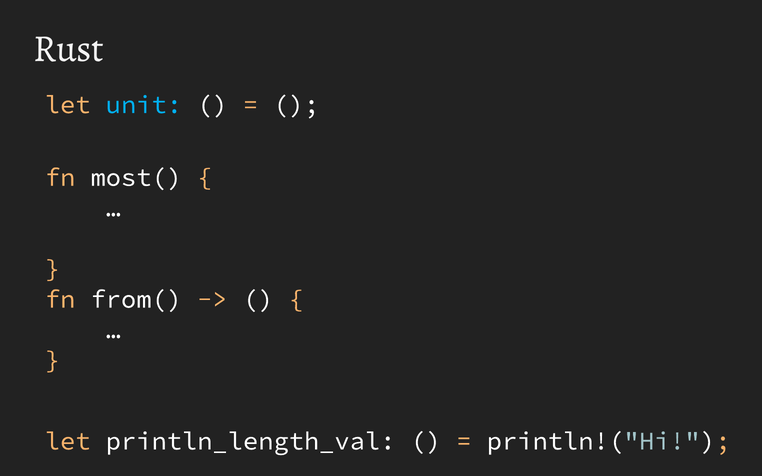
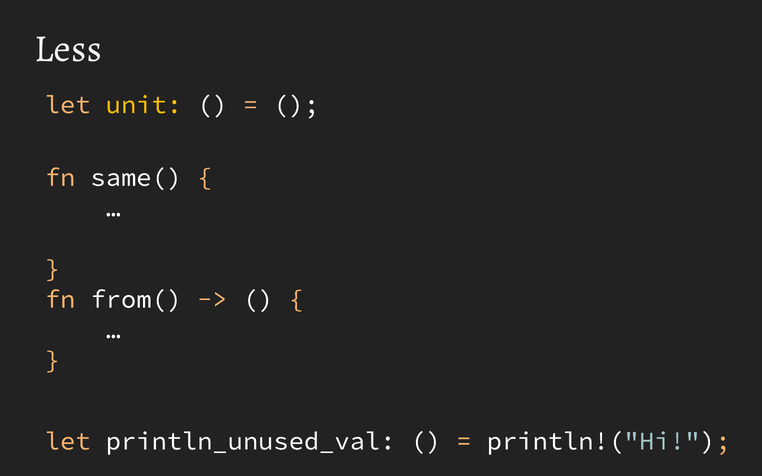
Rust: Rust -> Less
unit colour: light blue -> yellow
most(: most( -> same(
println_length_val: println_length_val -> println_unused_val
